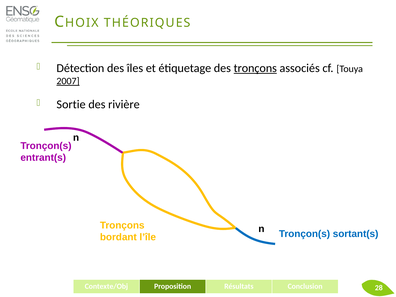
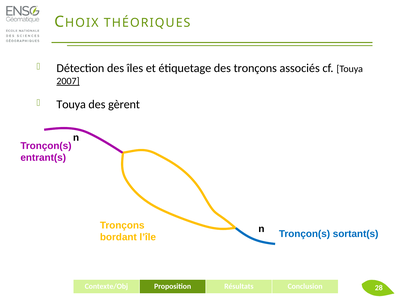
tronçons at (255, 68) underline: present -> none
Sortie at (71, 104): Sortie -> Touya
rivière: rivière -> gèrent
